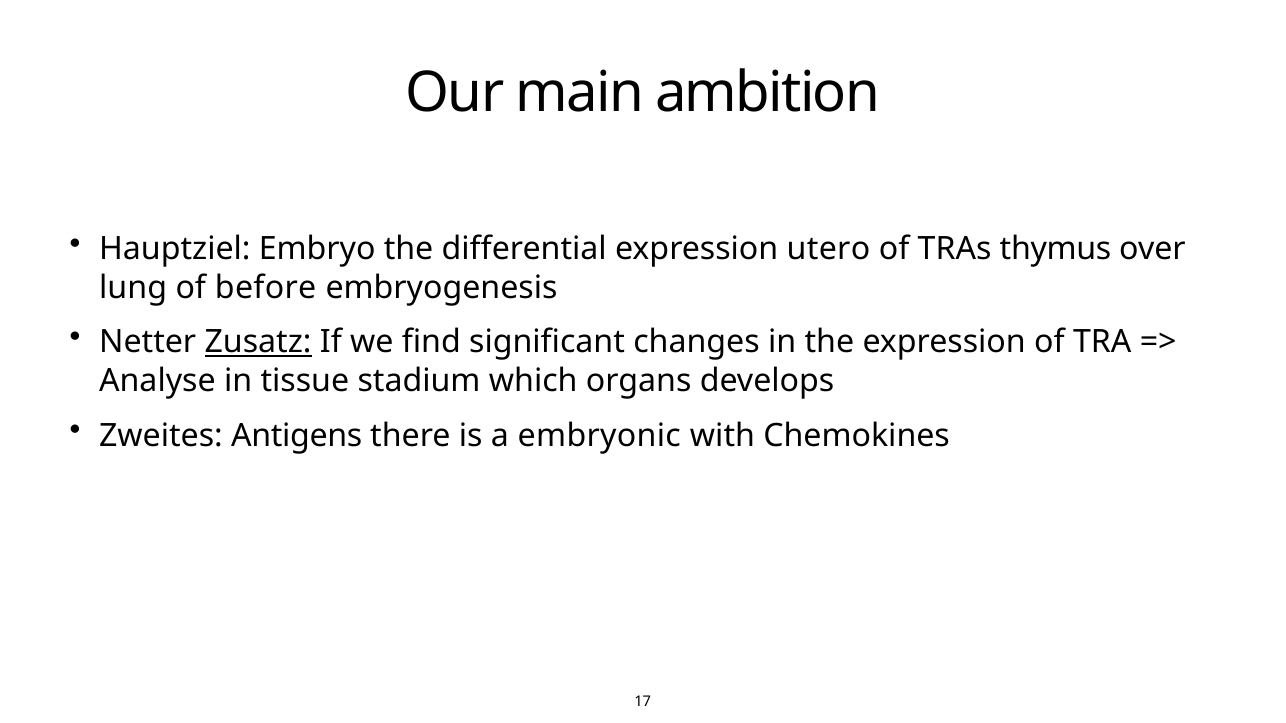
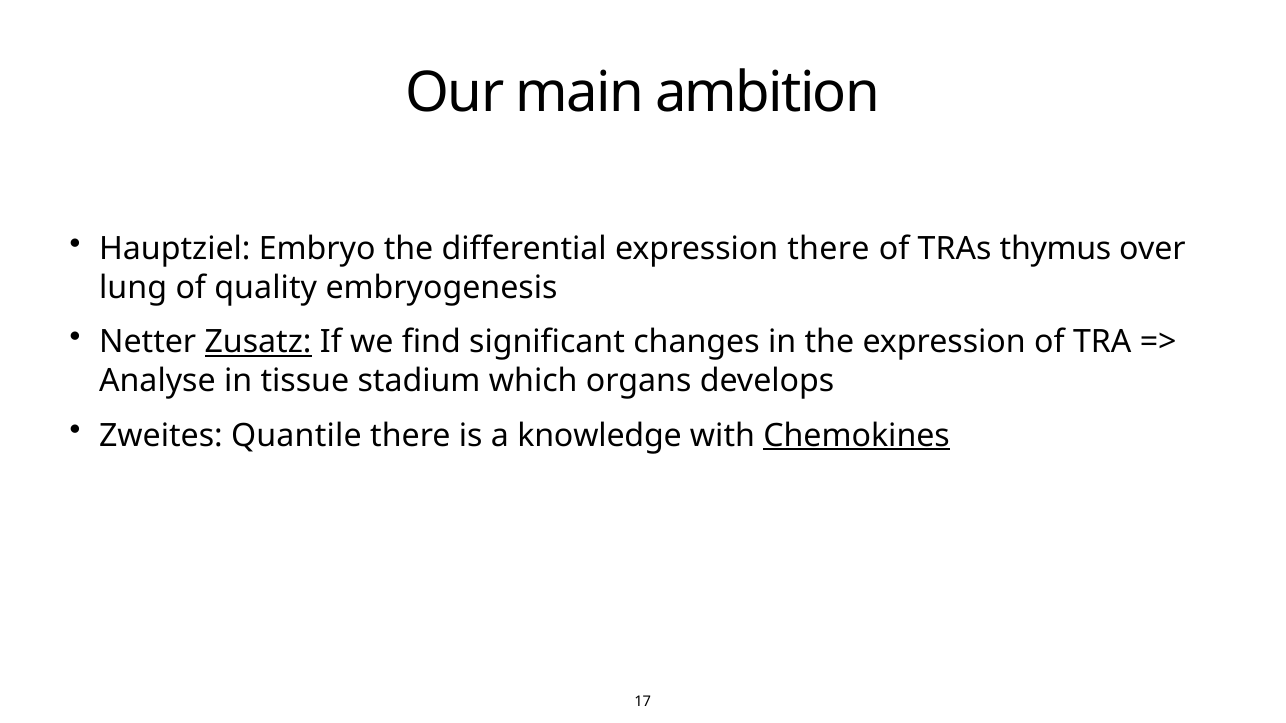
expression utero: utero -> there
before: before -> quality
Antigens: Antigens -> Quantile
embryonic: embryonic -> knowledge
Chemokines underline: none -> present
